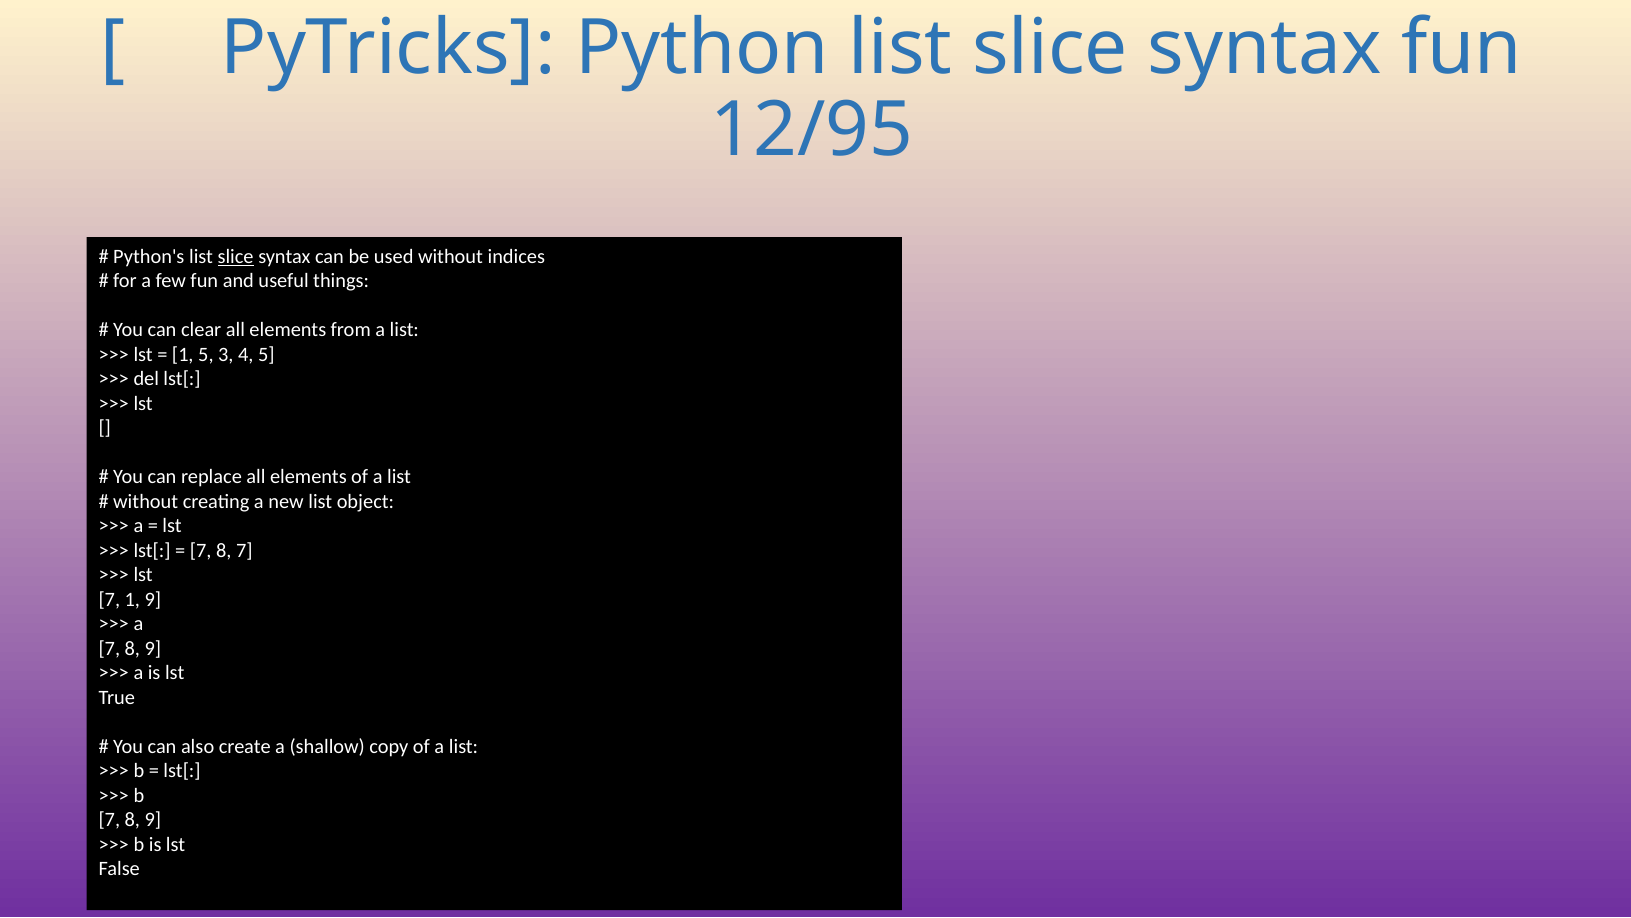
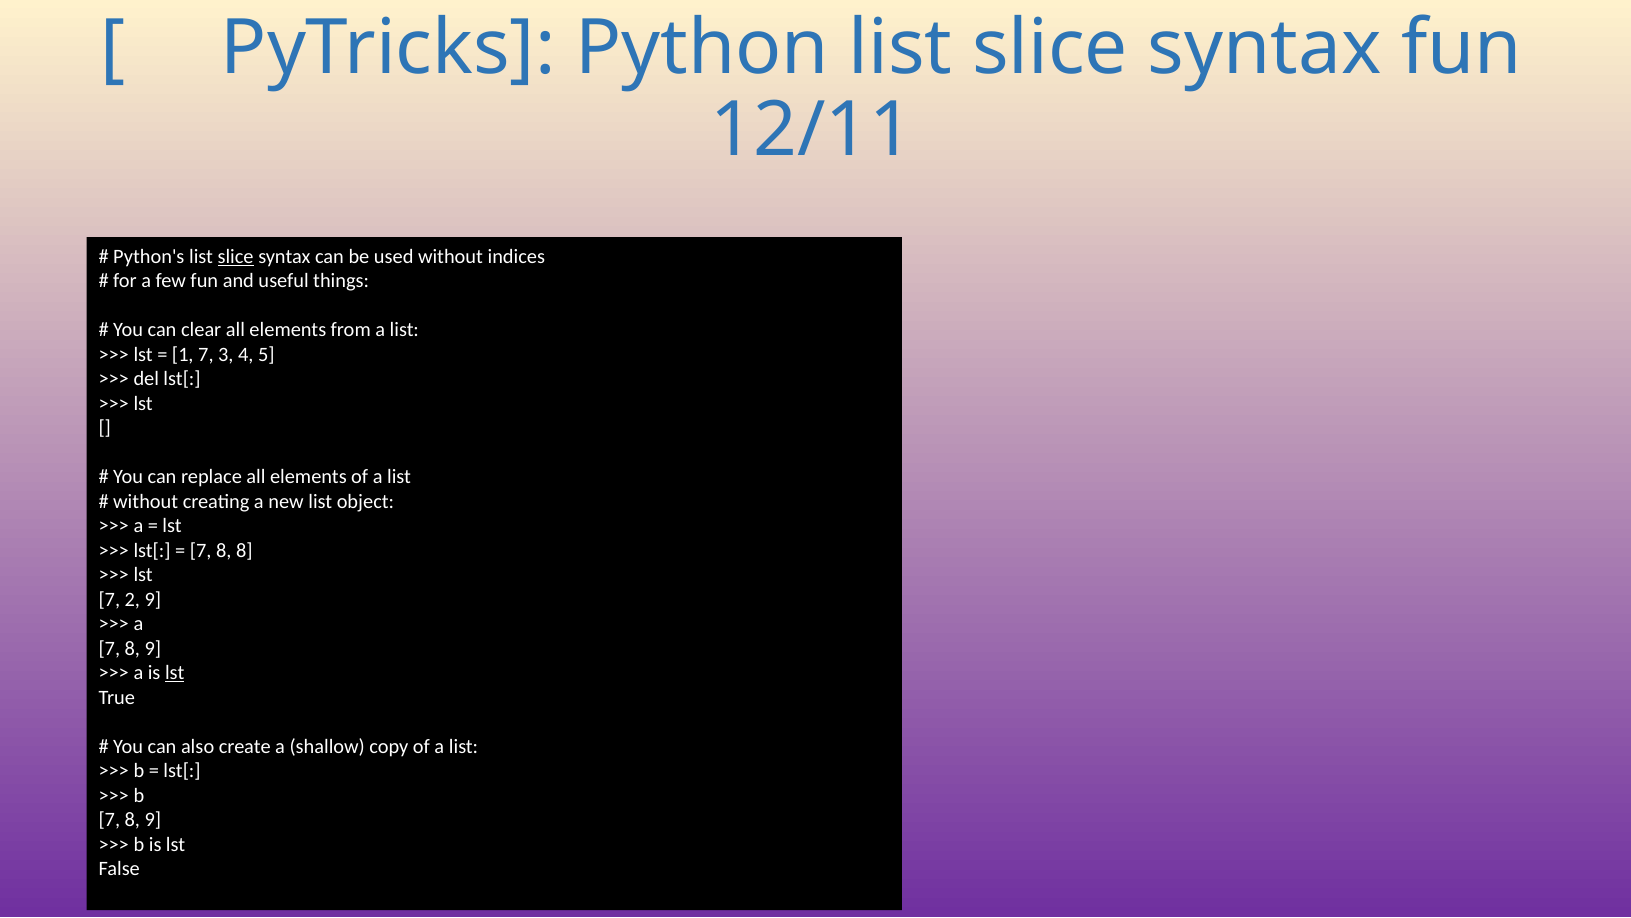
12/95: 12/95 -> 12/11
1 5: 5 -> 7
8 7: 7 -> 8
7 1: 1 -> 2
lst at (175, 673) underline: none -> present
